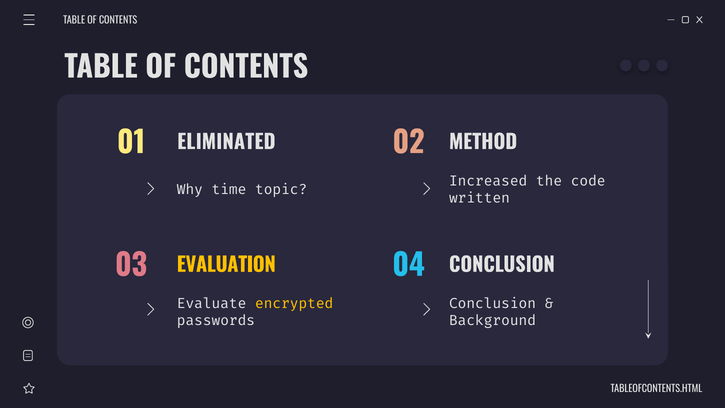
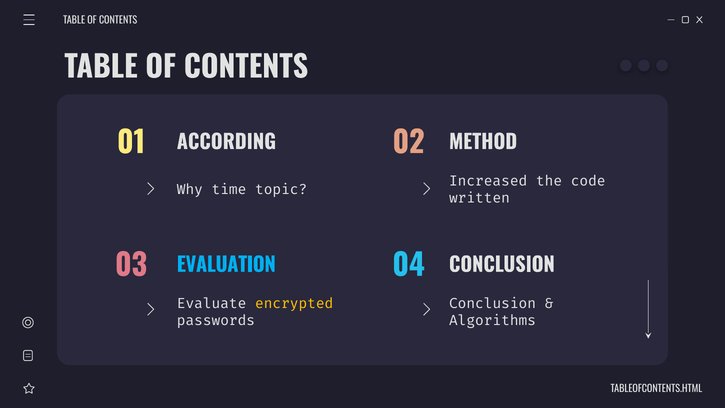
ELIMINATED: ELIMINATED -> ACCORDING
EVALUATION colour: yellow -> light blue
Background: Background -> Algorithms
